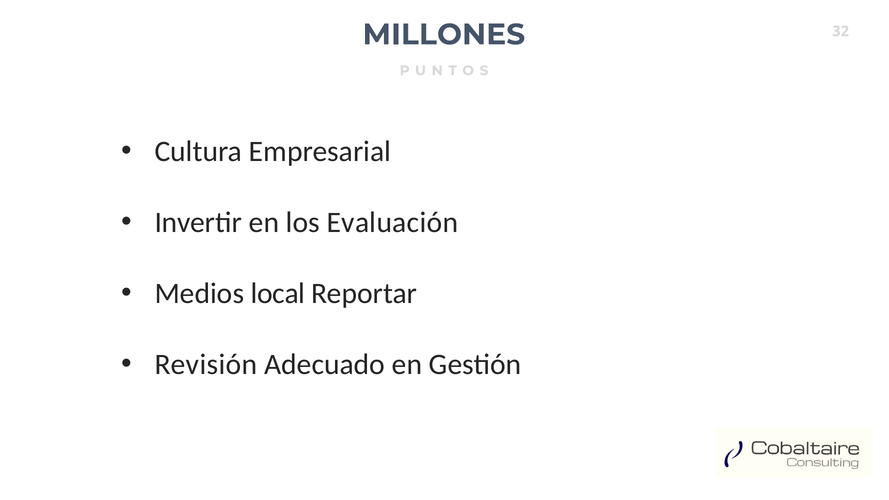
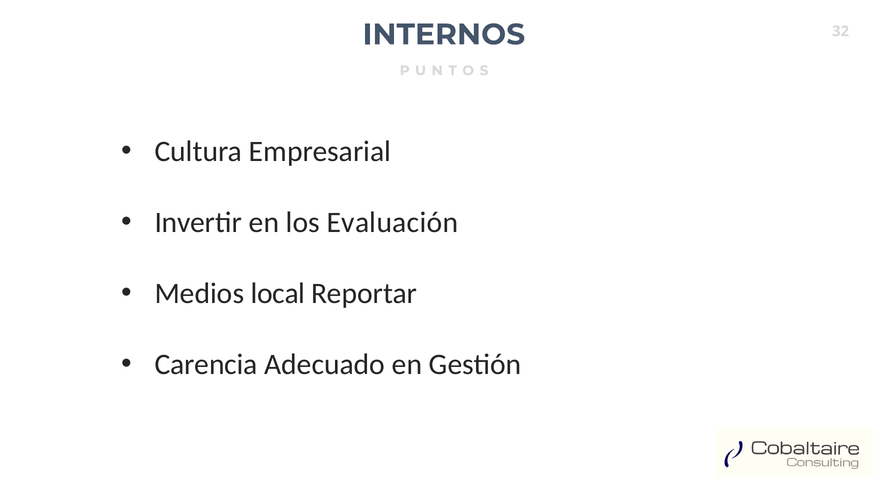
MILLONES: MILLONES -> INTERNOS
Revisión: Revisión -> Carencia
